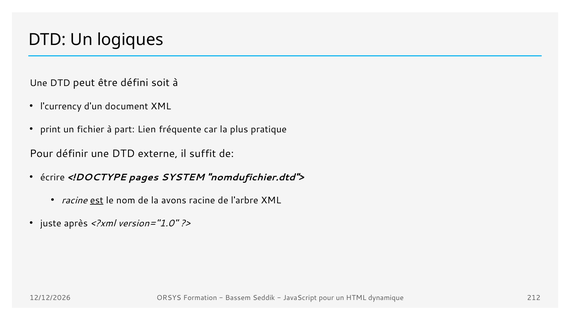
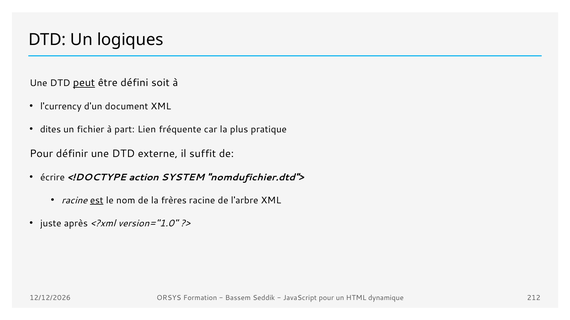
peut underline: none -> present
print: print -> dites
pages: pages -> action
avons: avons -> frères
